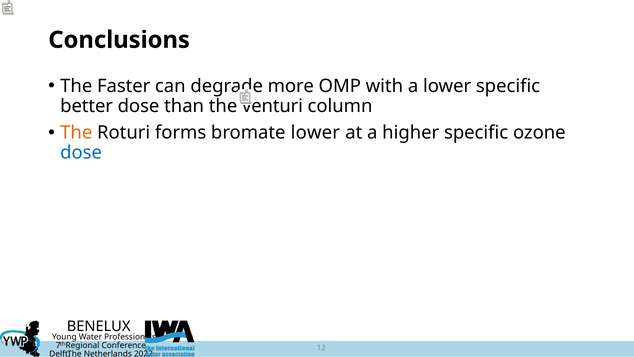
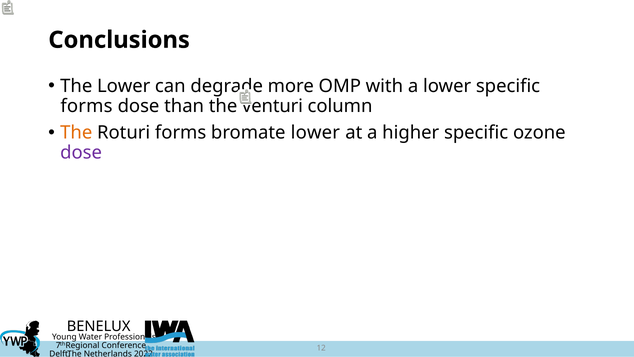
The Faster: Faster -> Lower
better at (87, 106): better -> forms
dose at (81, 152) colour: blue -> purple
